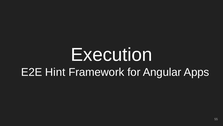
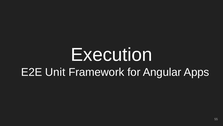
Hint: Hint -> Unit
